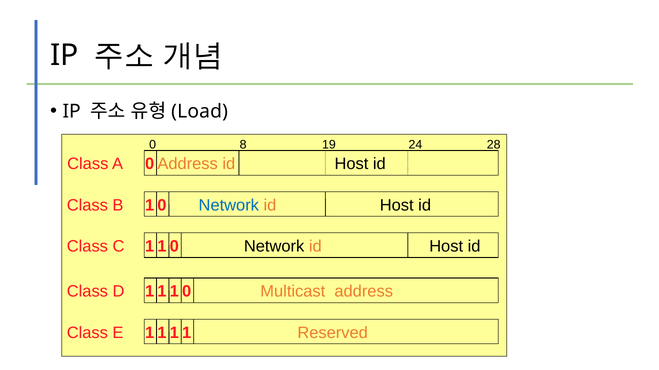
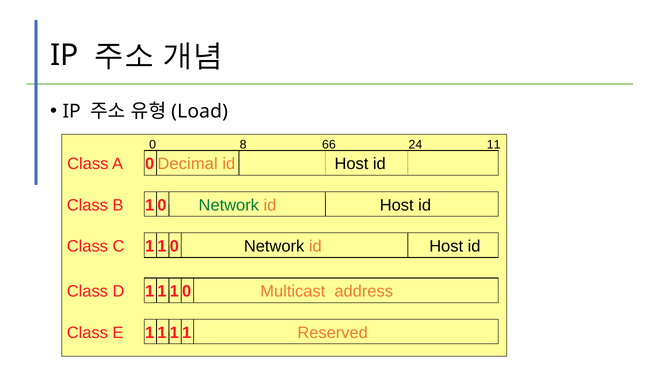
19: 19 -> 66
28: 28 -> 11
Address at (188, 164): Address -> Decimal
Network at (229, 206) colour: blue -> green
